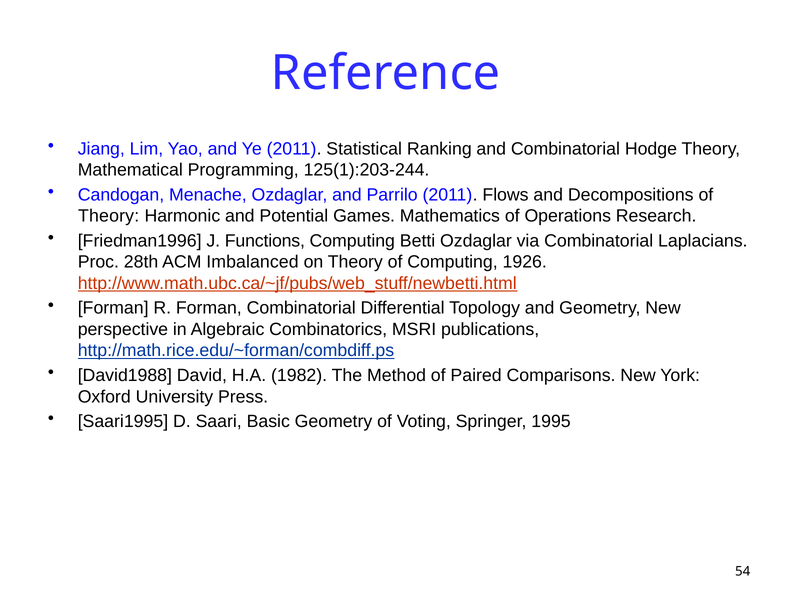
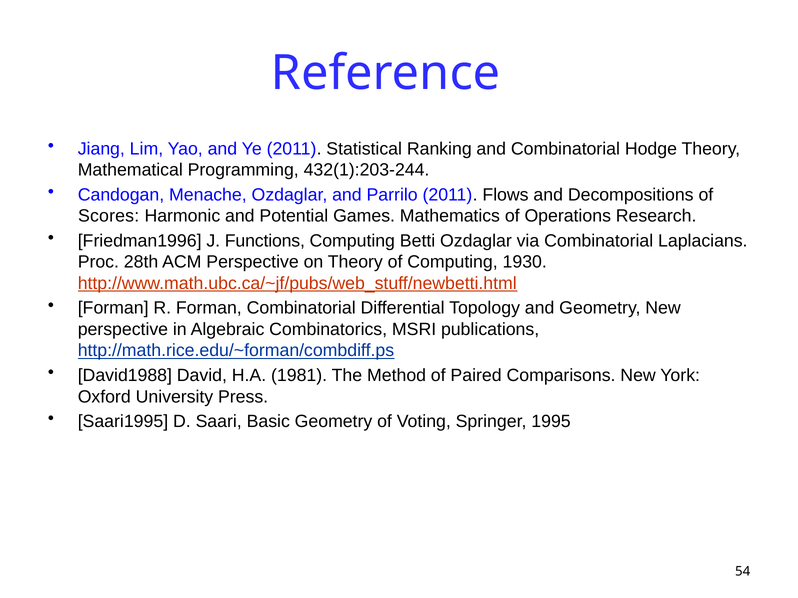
125(1):203-244: 125(1):203-244 -> 432(1):203-244
Theory at (109, 216): Theory -> Scores
ACM Imbalanced: Imbalanced -> Perspective
1926: 1926 -> 1930
1982: 1982 -> 1981
